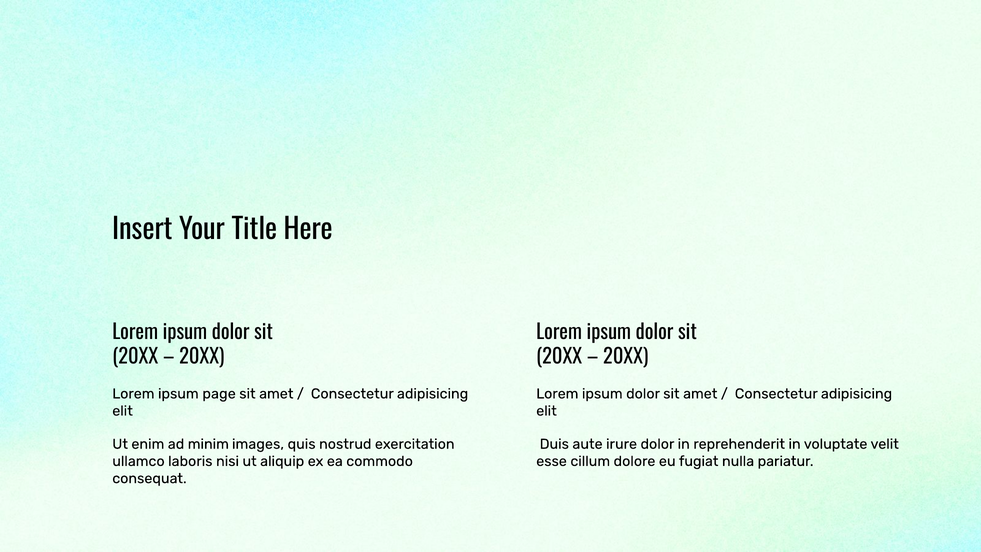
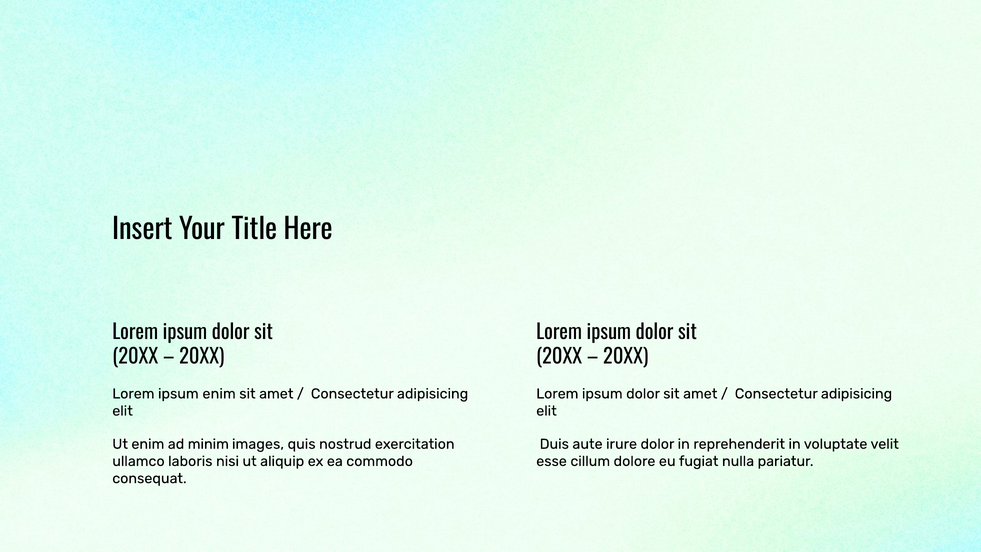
ipsum page: page -> enim
